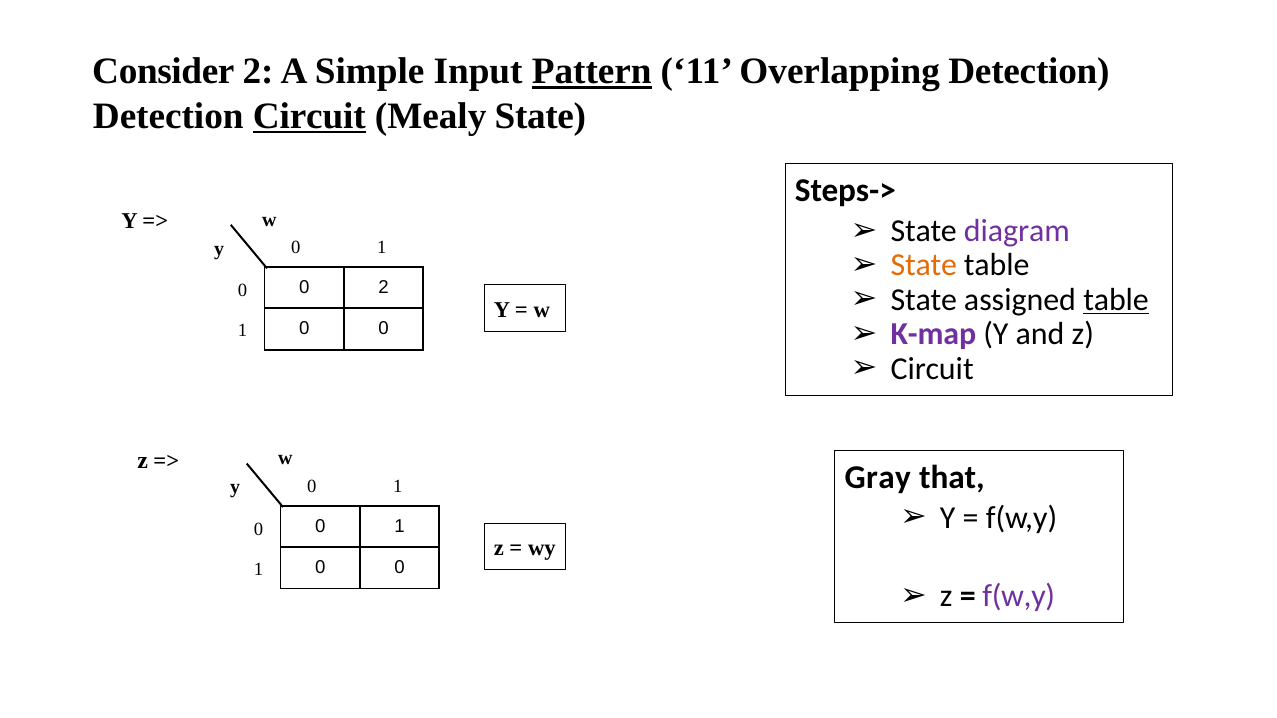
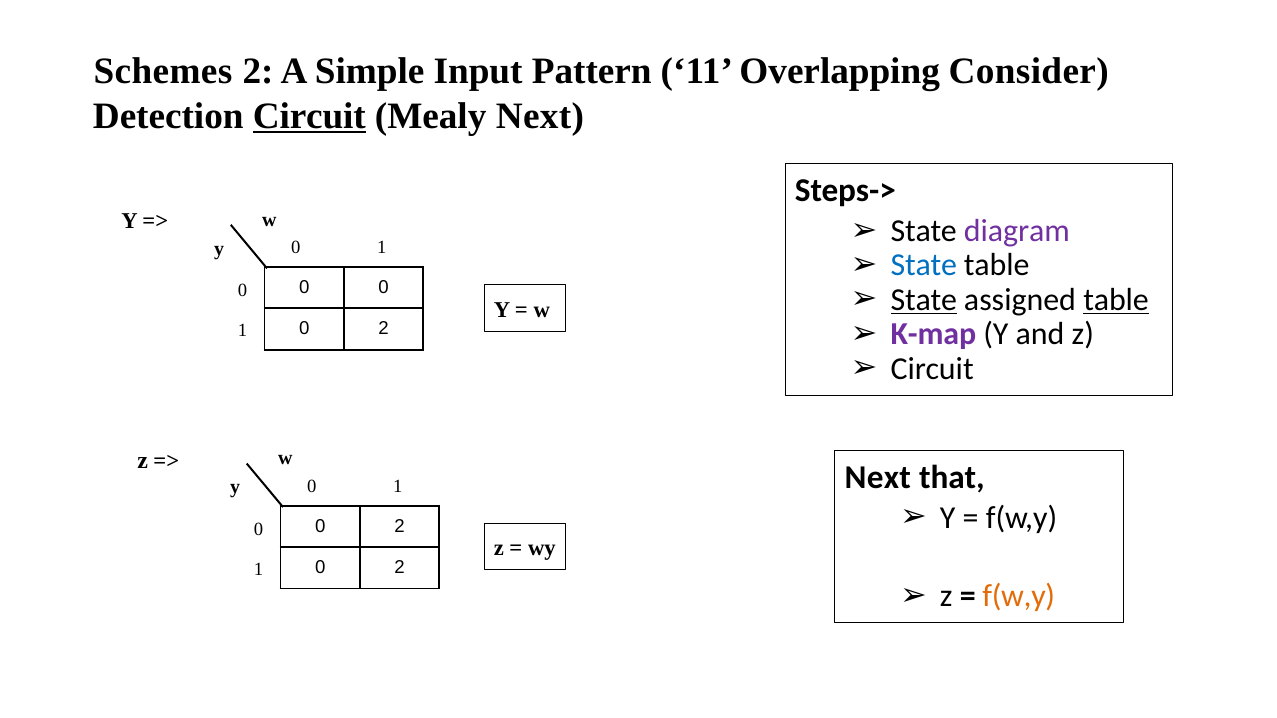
Consider: Consider -> Schemes
Pattern underline: present -> none
Overlapping Detection: Detection -> Consider
Mealy State: State -> Next
State at (924, 265) colour: orange -> blue
2 at (384, 287): 2 -> 0
State at (924, 300) underline: none -> present
0 at (384, 329): 0 -> 2
Gray at (878, 478): Gray -> Next
1 at (400, 526): 1 -> 2
0 at (400, 568): 0 -> 2
f(w,y at (1019, 596) colour: purple -> orange
